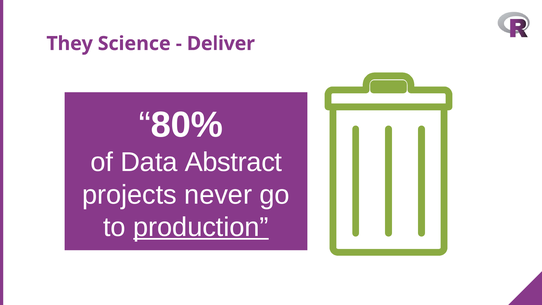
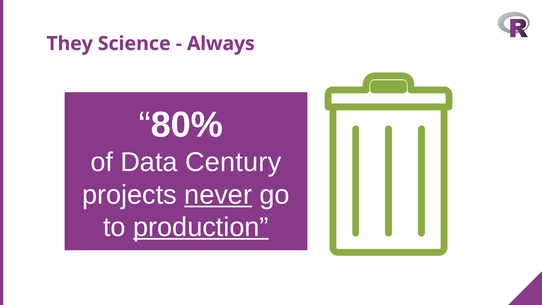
Deliver: Deliver -> Always
Abstract: Abstract -> Century
never underline: none -> present
